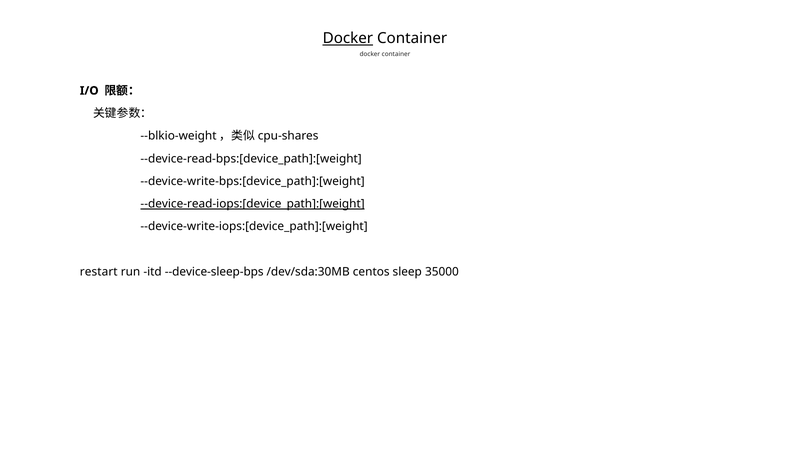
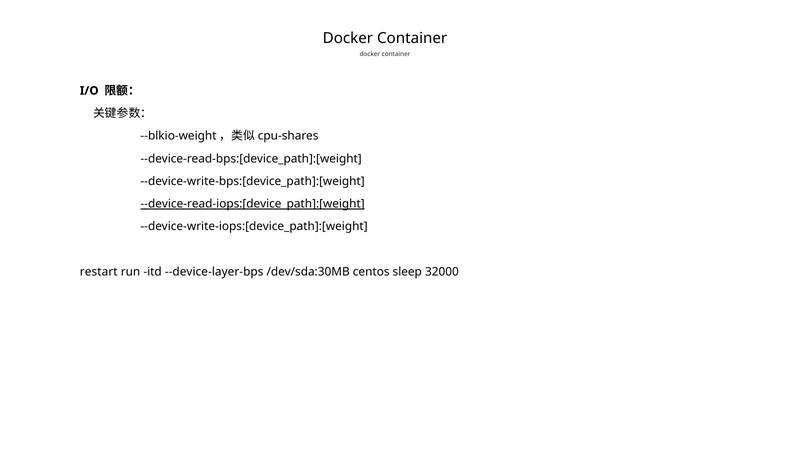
Docker at (348, 38) underline: present -> none
--device-sleep-bps: --device-sleep-bps -> --device-layer-bps
35000: 35000 -> 32000
